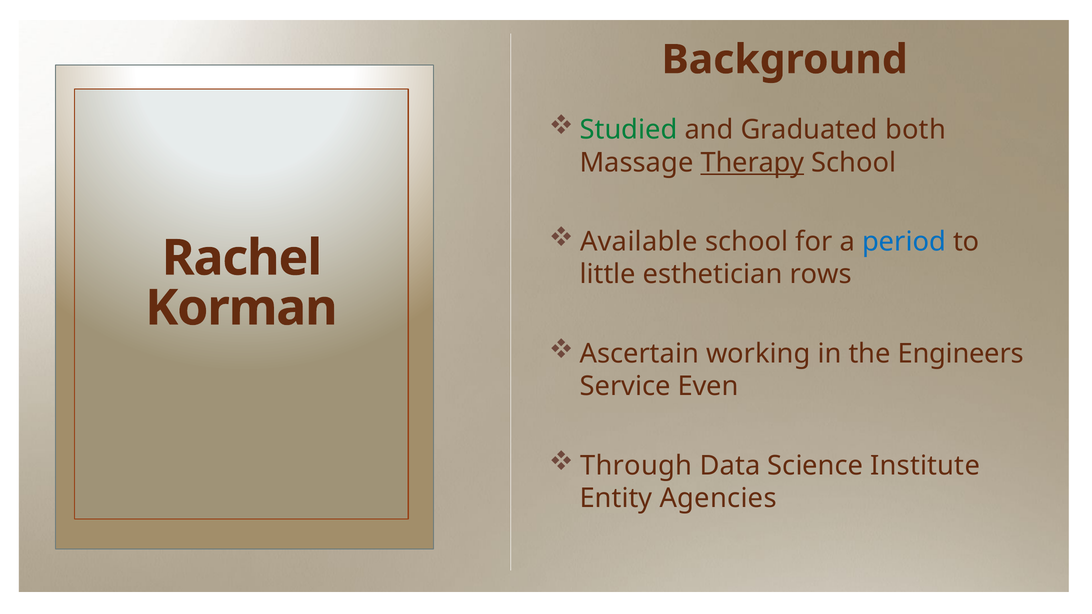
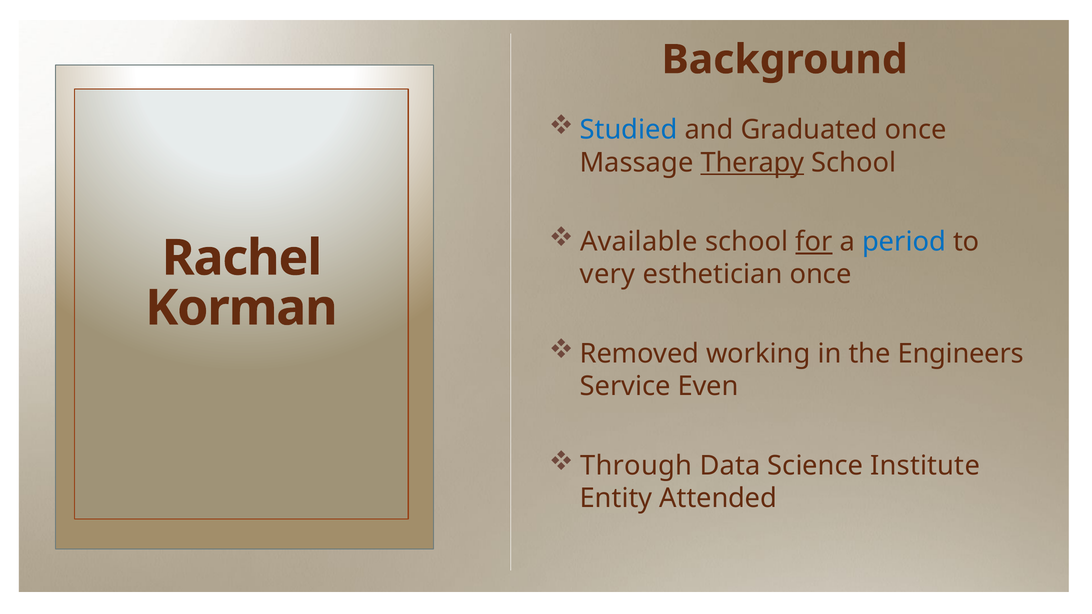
Studied colour: green -> blue
Graduated both: both -> once
for underline: none -> present
little: little -> very
esthetician rows: rows -> once
Ascertain: Ascertain -> Removed
Agencies: Agencies -> Attended
